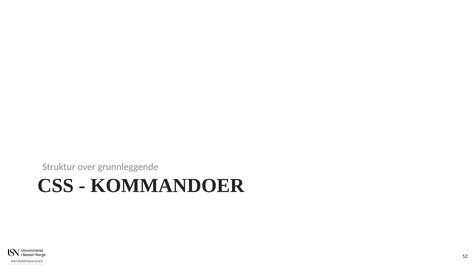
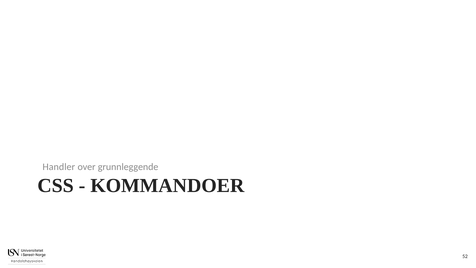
Struktur: Struktur -> Handler
